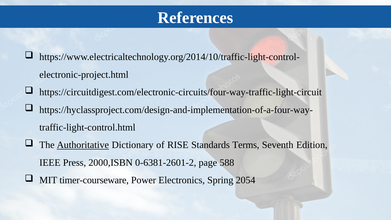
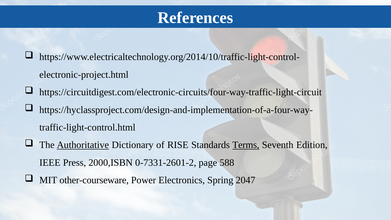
Terms underline: none -> present
0-6381-2601-2: 0-6381-2601-2 -> 0-7331-2601-2
timer-courseware: timer-courseware -> other-courseware
2054: 2054 -> 2047
